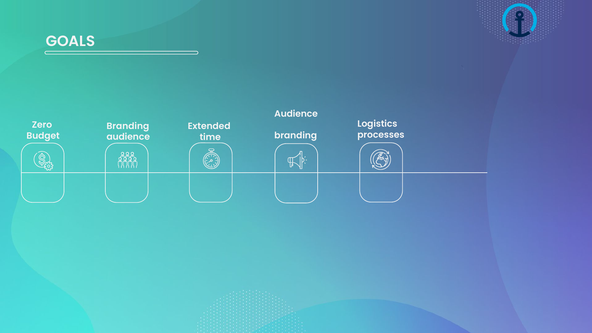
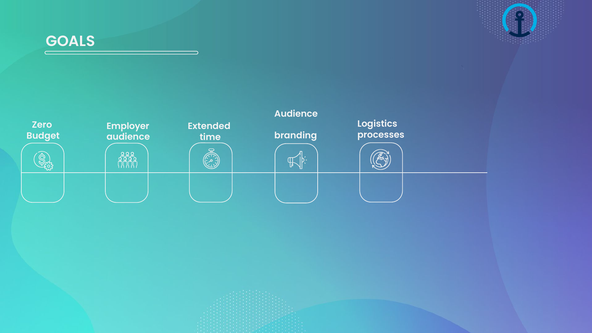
Branding at (128, 126): Branding -> Employer
